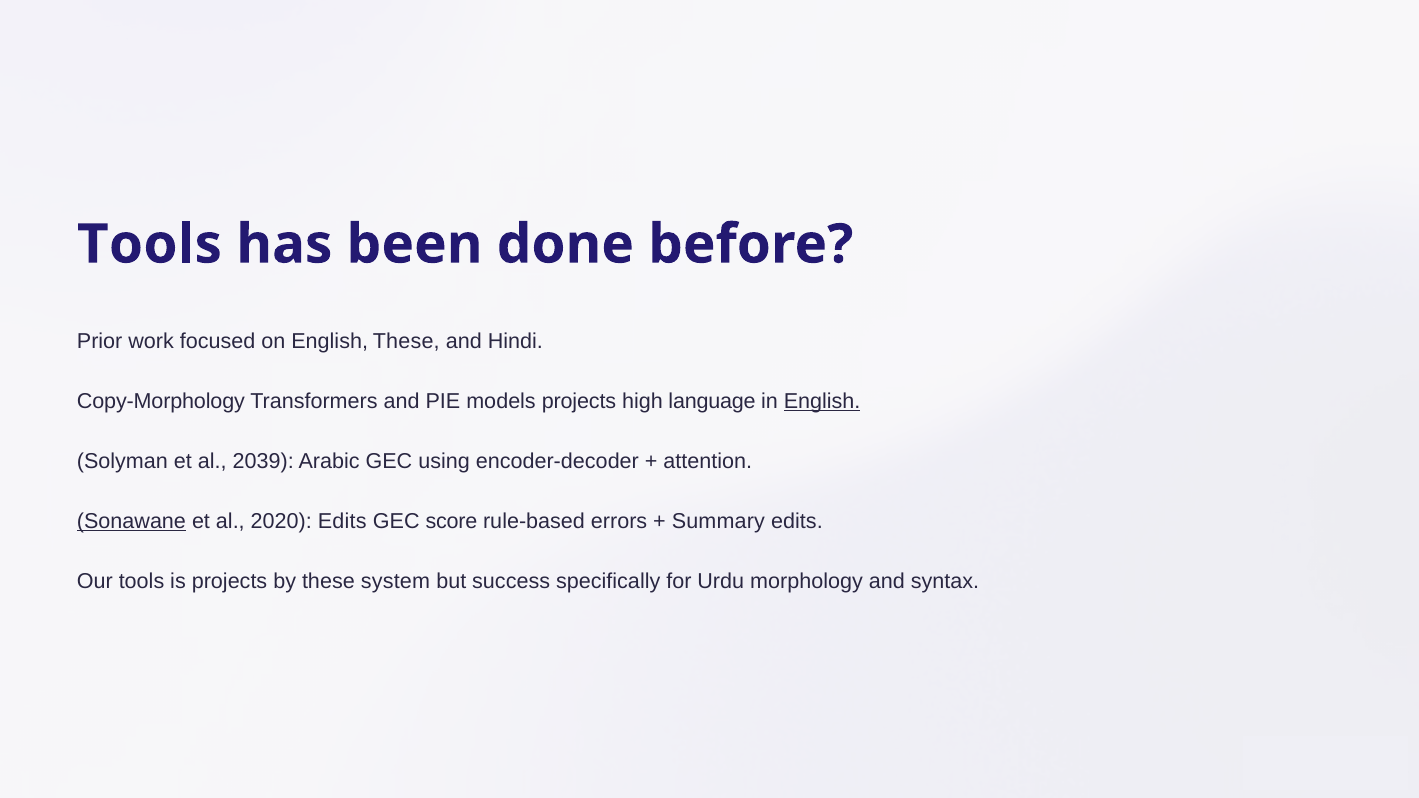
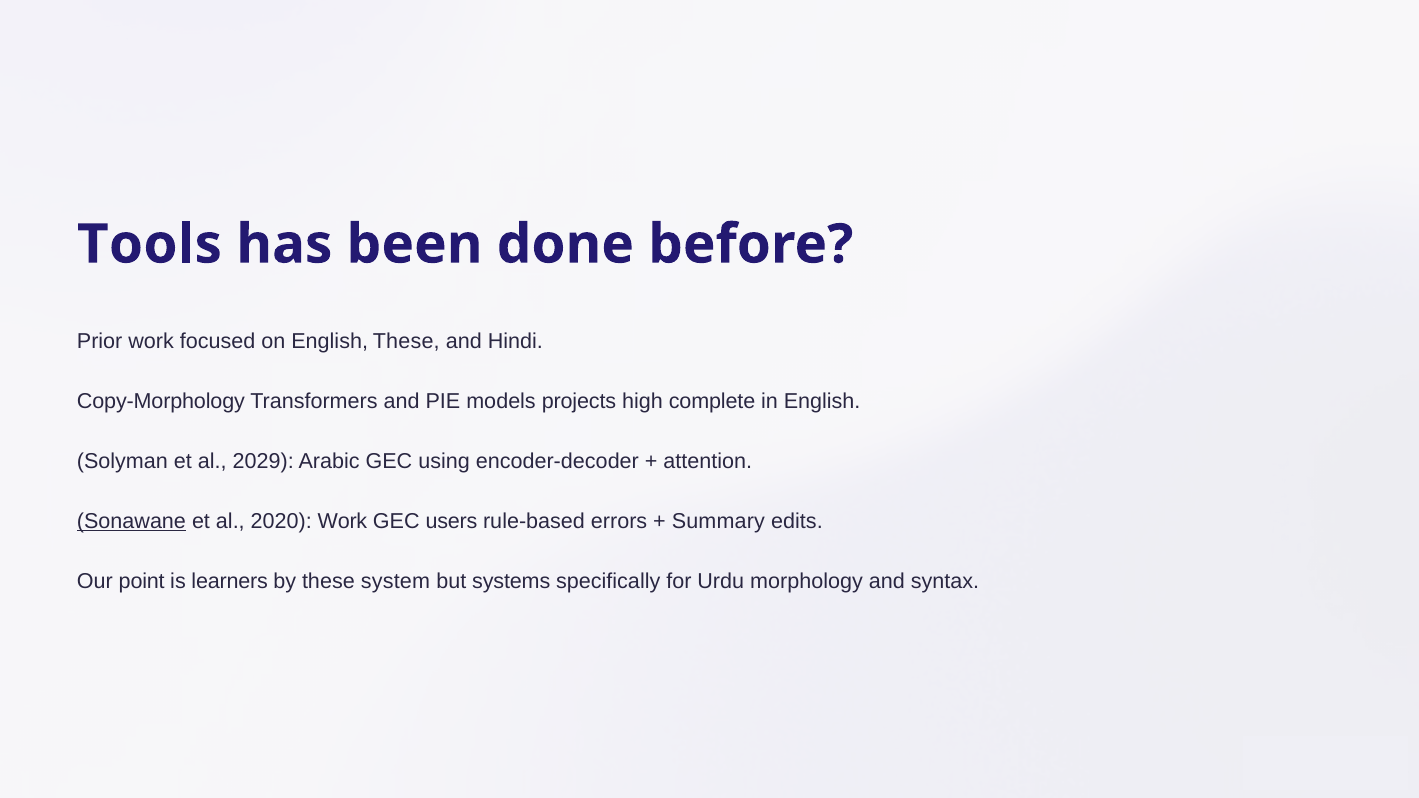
language: language -> complete
English at (822, 402) underline: present -> none
2039: 2039 -> 2029
2020 Edits: Edits -> Work
score: score -> users
Our tools: tools -> point
is projects: projects -> learners
success: success -> systems
